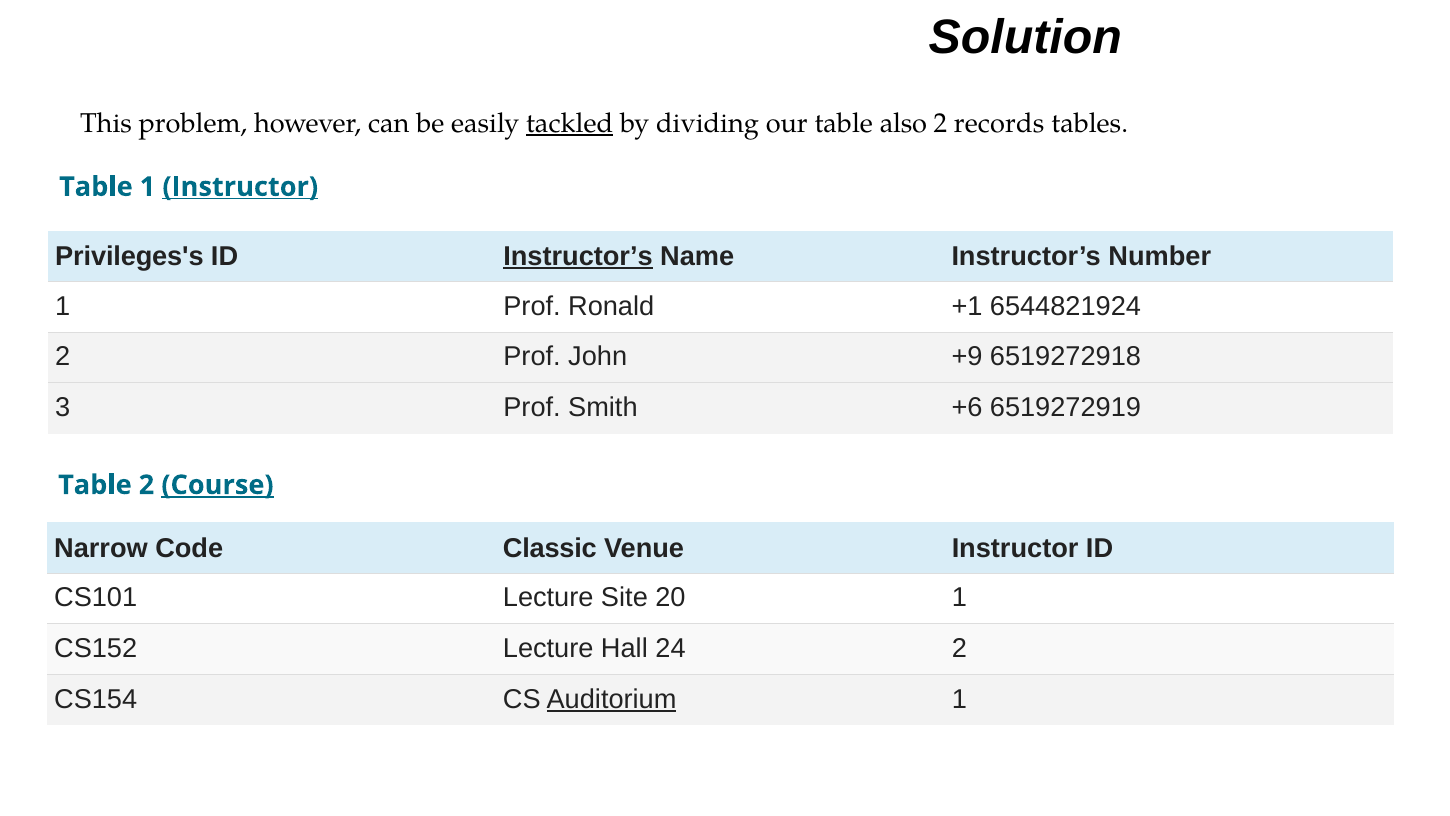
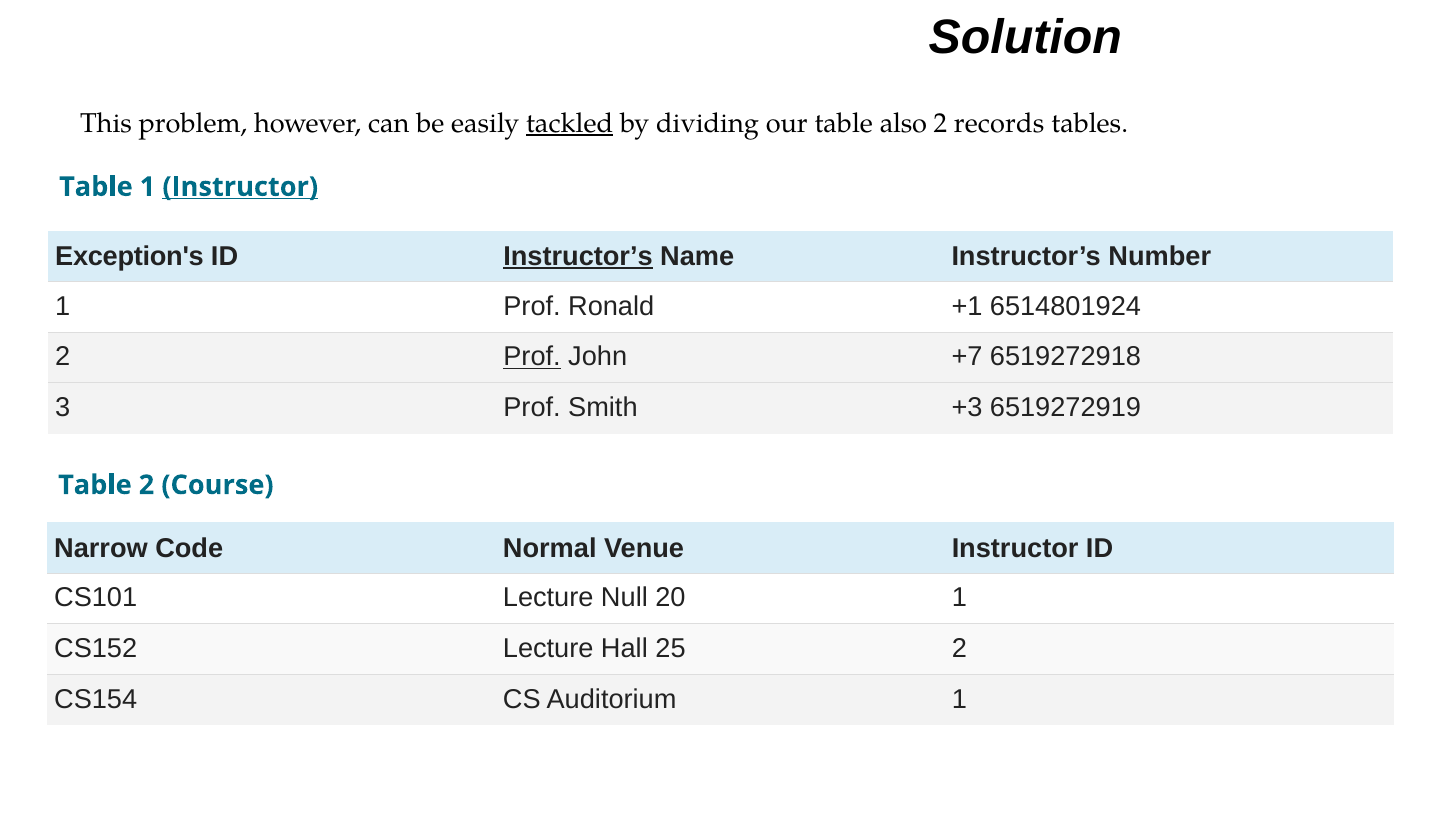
Privileges's: Privileges's -> Exception's
6544821924: 6544821924 -> 6514801924
Prof at (532, 357) underline: none -> present
+9: +9 -> +7
+6: +6 -> +3
Course underline: present -> none
Classic: Classic -> Normal
Site: Site -> Null
24: 24 -> 25
Auditorium underline: present -> none
